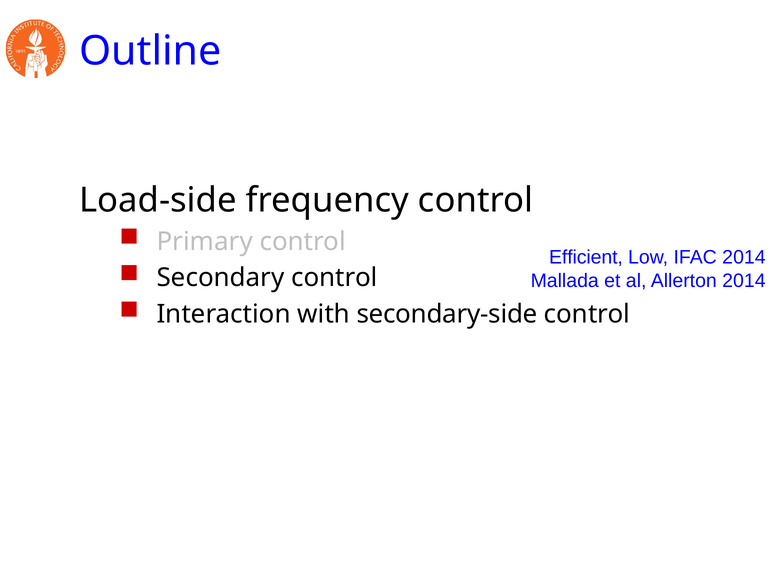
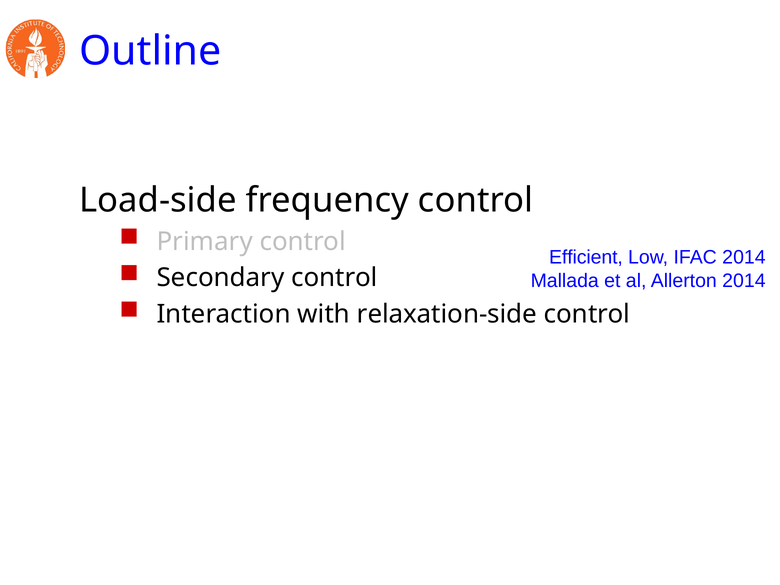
secondary-side: secondary-side -> relaxation-side
